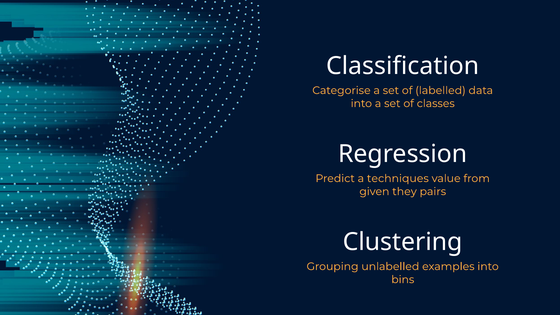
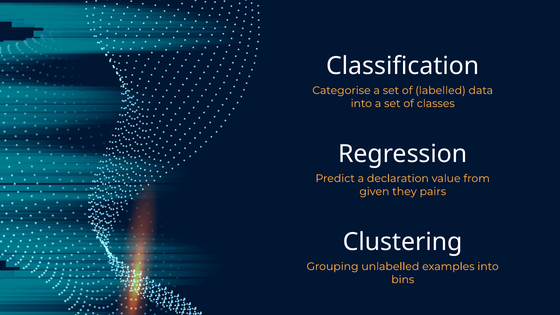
techniques: techniques -> declaration
